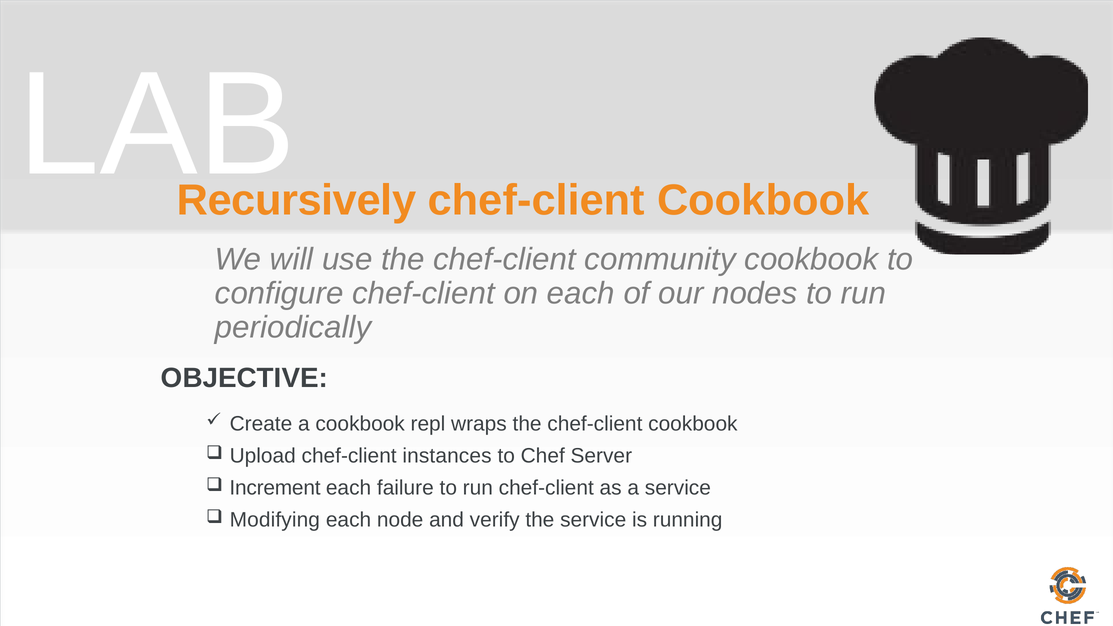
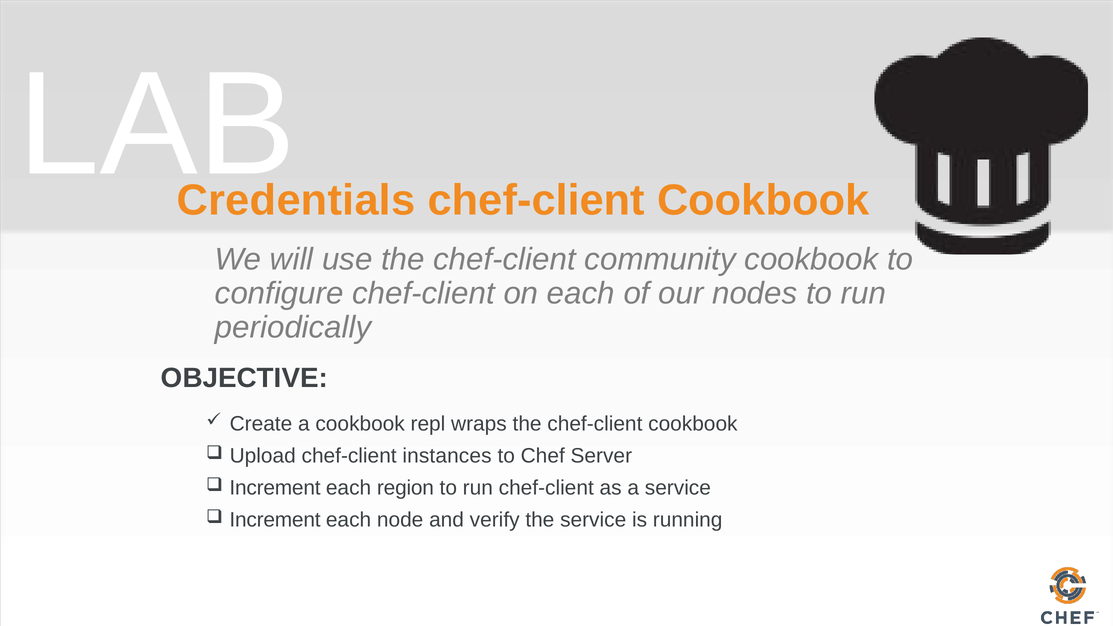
Recursively: Recursively -> Credentials
failure: failure -> region
Modifying at (275, 520): Modifying -> Increment
